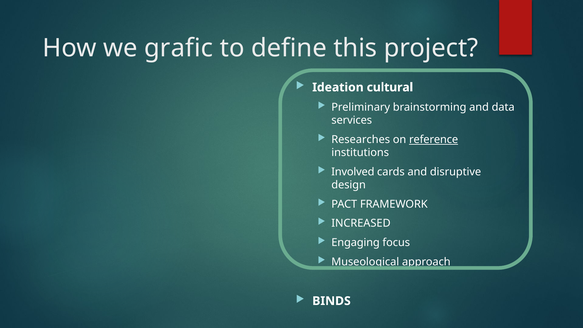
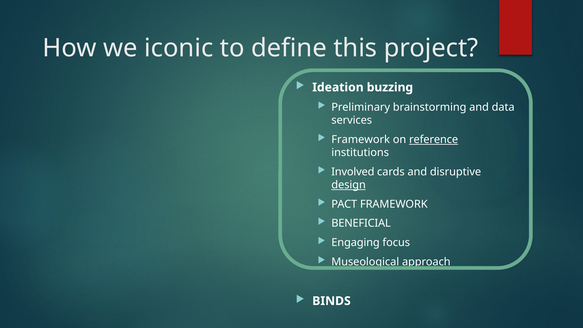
grafic: grafic -> iconic
cultural: cultural -> buzzing
Researches at (361, 139): Researches -> Framework
design underline: none -> present
INCREASED: INCREASED -> BENEFICIAL
